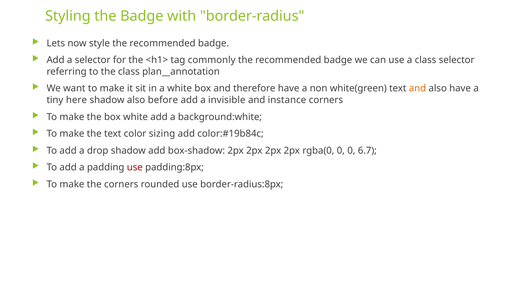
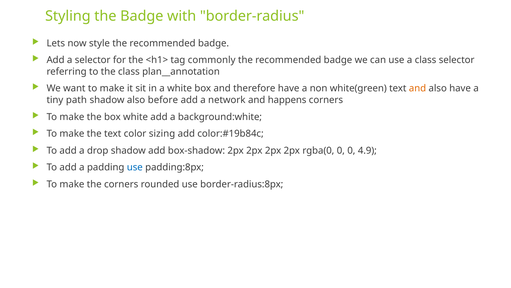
here: here -> path
invisible: invisible -> network
instance: instance -> happens
6.7: 6.7 -> 4.9
use at (135, 167) colour: red -> blue
